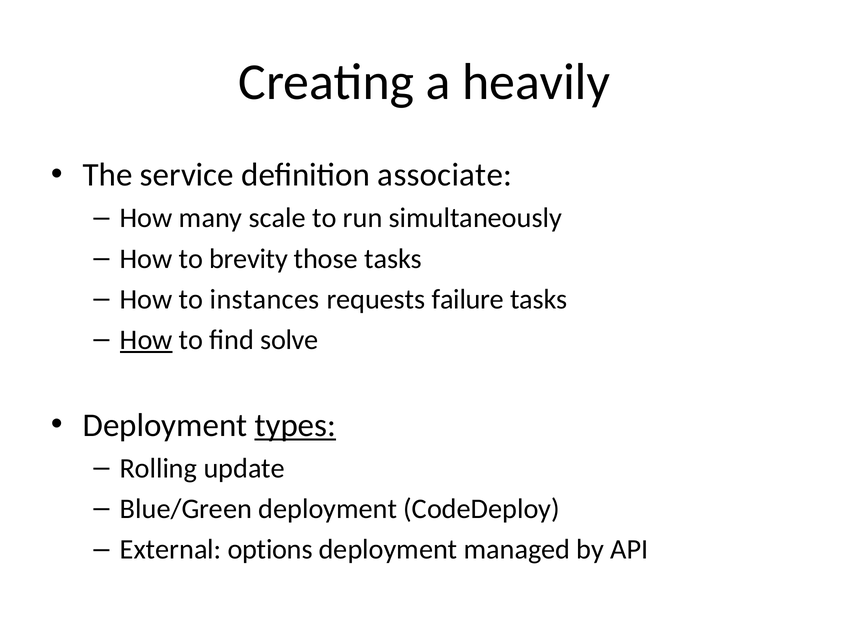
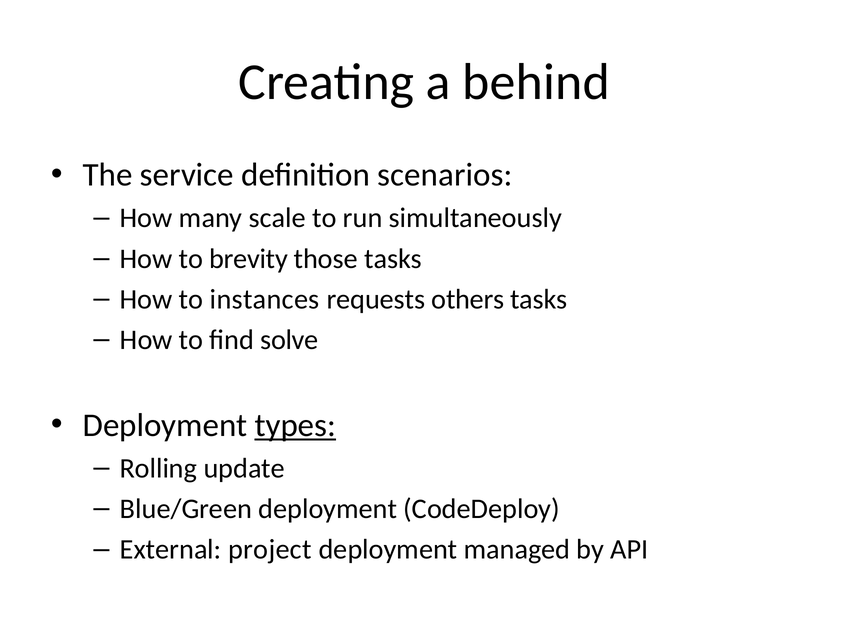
heavily: heavily -> behind
associate: associate -> scenarios
failure: failure -> others
How at (146, 340) underline: present -> none
options: options -> project
